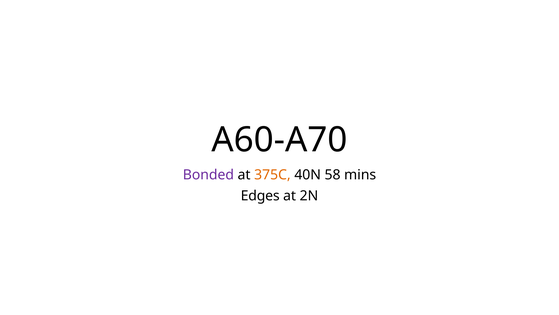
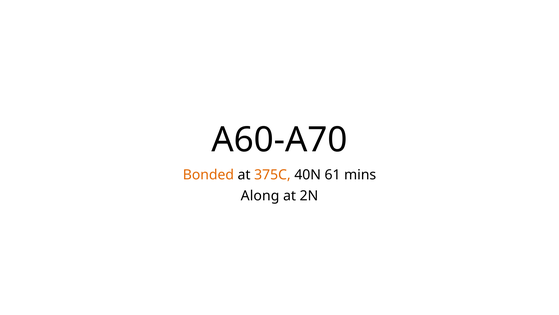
Bonded colour: purple -> orange
58: 58 -> 61
Edges: Edges -> Along
